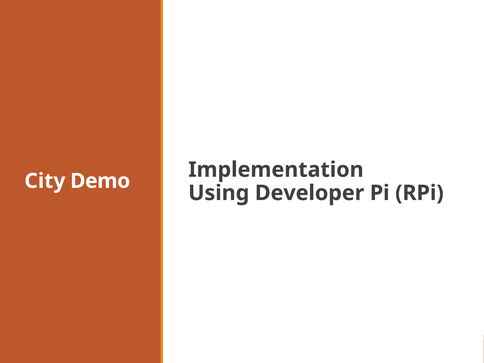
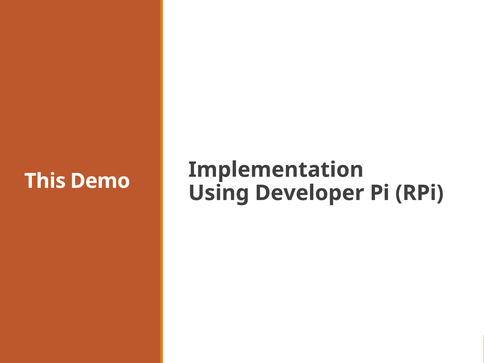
City: City -> This
